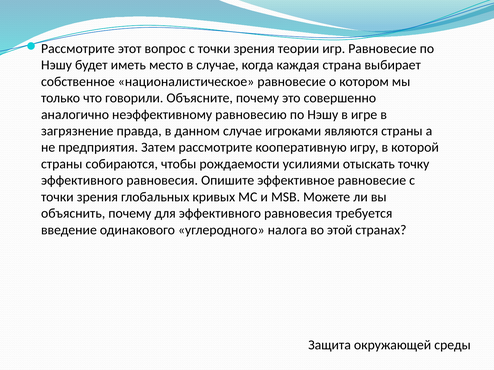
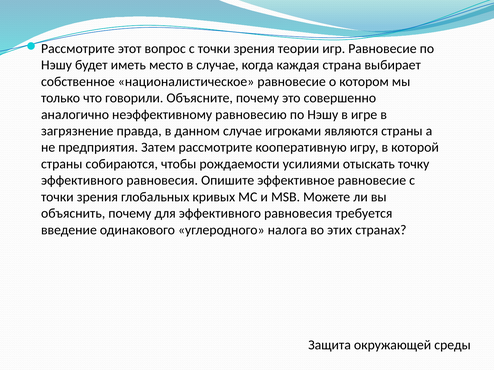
этой: этой -> этих
